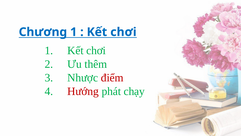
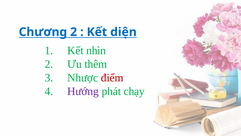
Chương 1: 1 -> 2
chơi at (123, 32): chơi -> diện
chơi at (96, 50): chơi -> nhìn
Hướng colour: red -> purple
